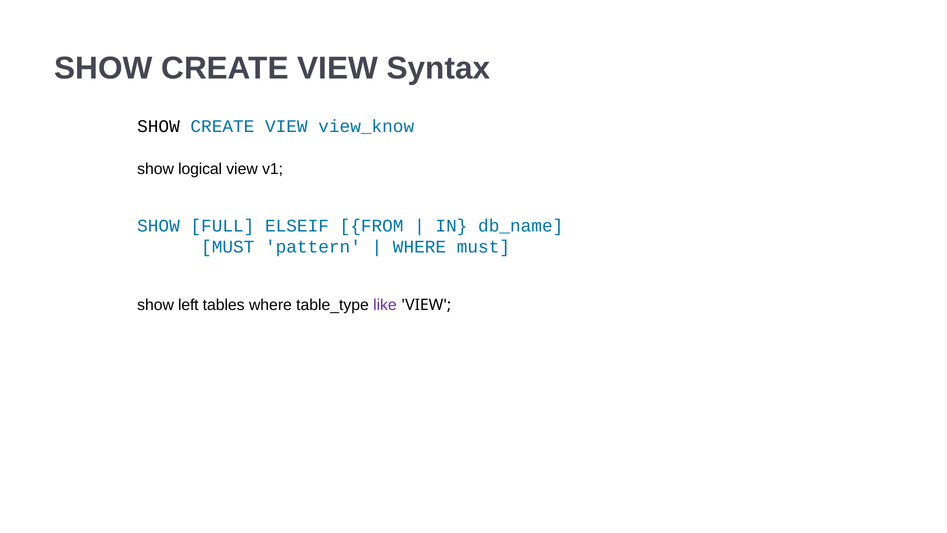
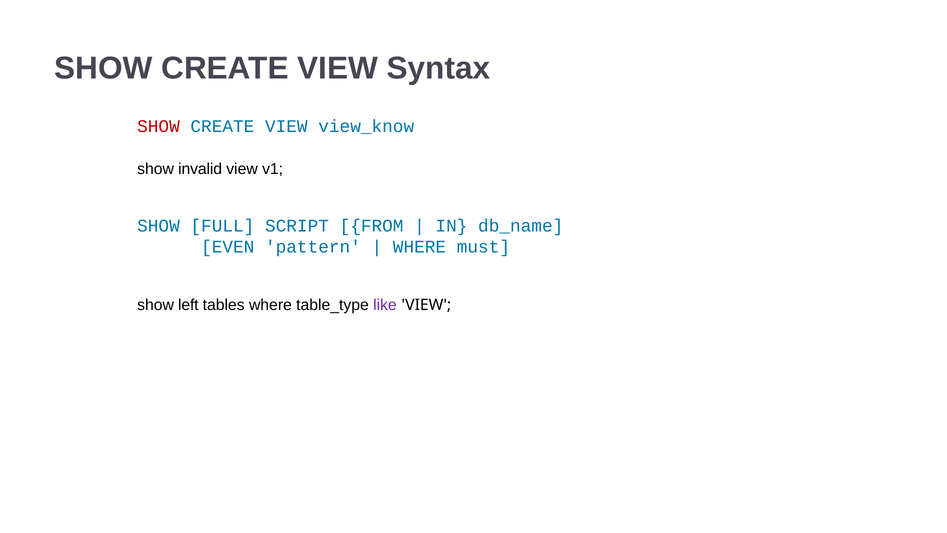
SHOW at (158, 126) colour: black -> red
logical: logical -> invalid
ELSEIF: ELSEIF -> SCRIPT
MUST at (228, 247): MUST -> EVEN
